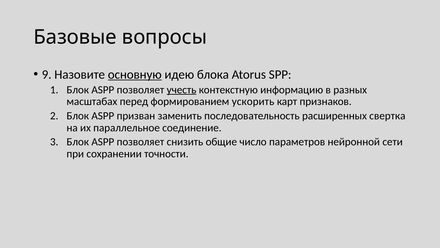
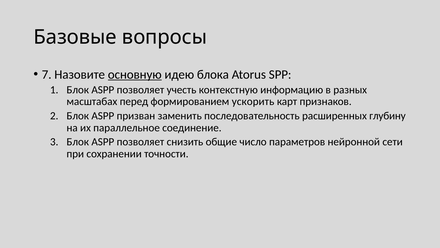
9: 9 -> 7
учесть underline: present -> none
свертка: свертка -> глубину
